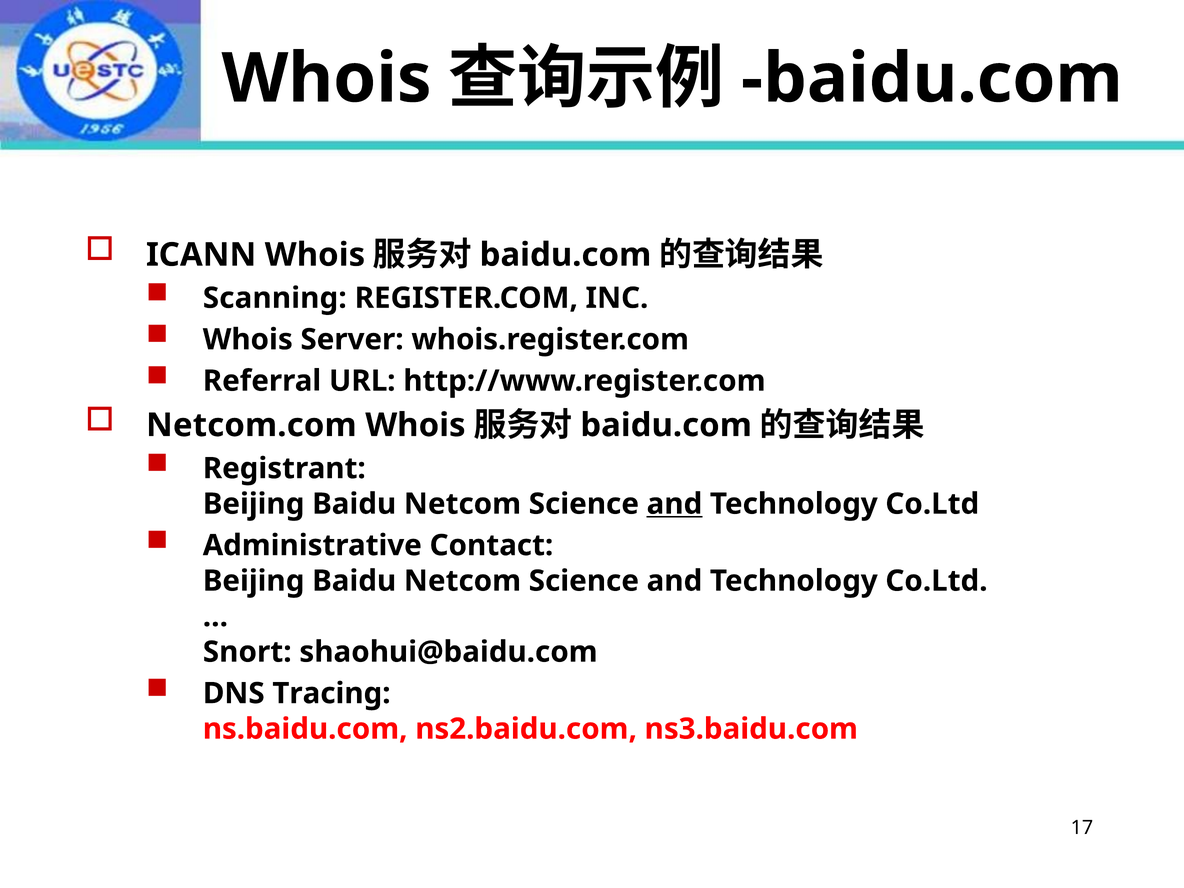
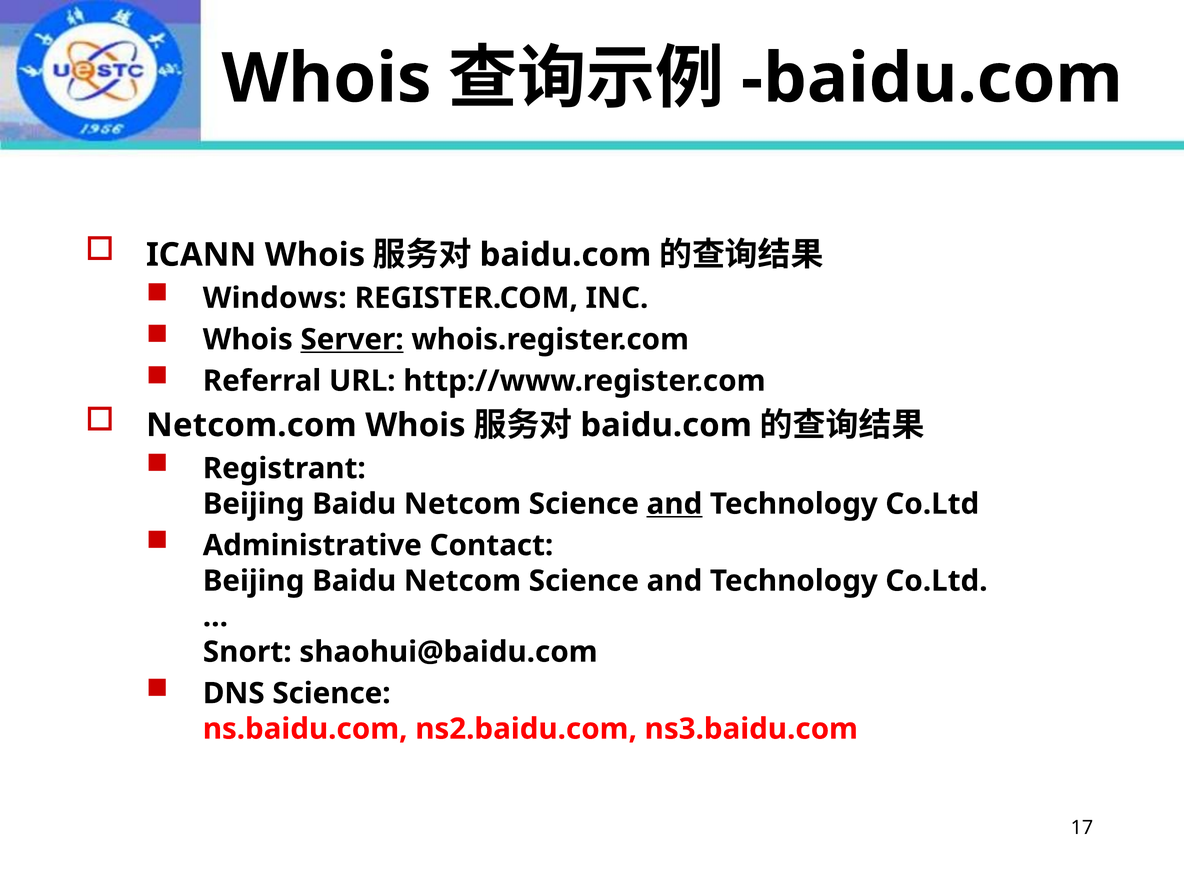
Scanning: Scanning -> Windows
Server underline: none -> present
DNS Tracing: Tracing -> Science
